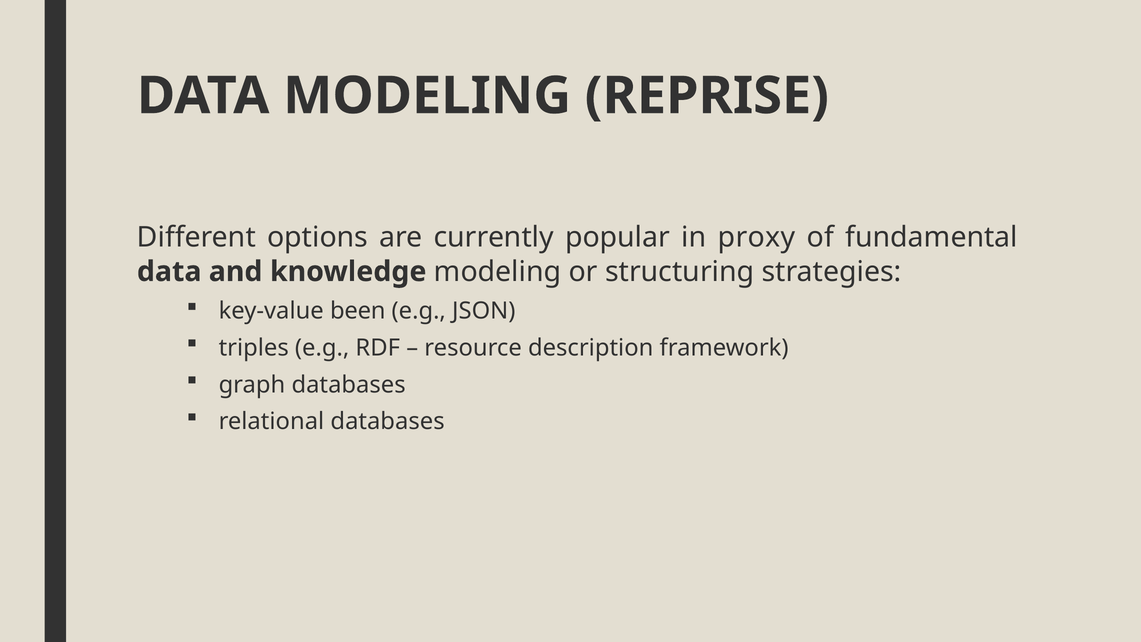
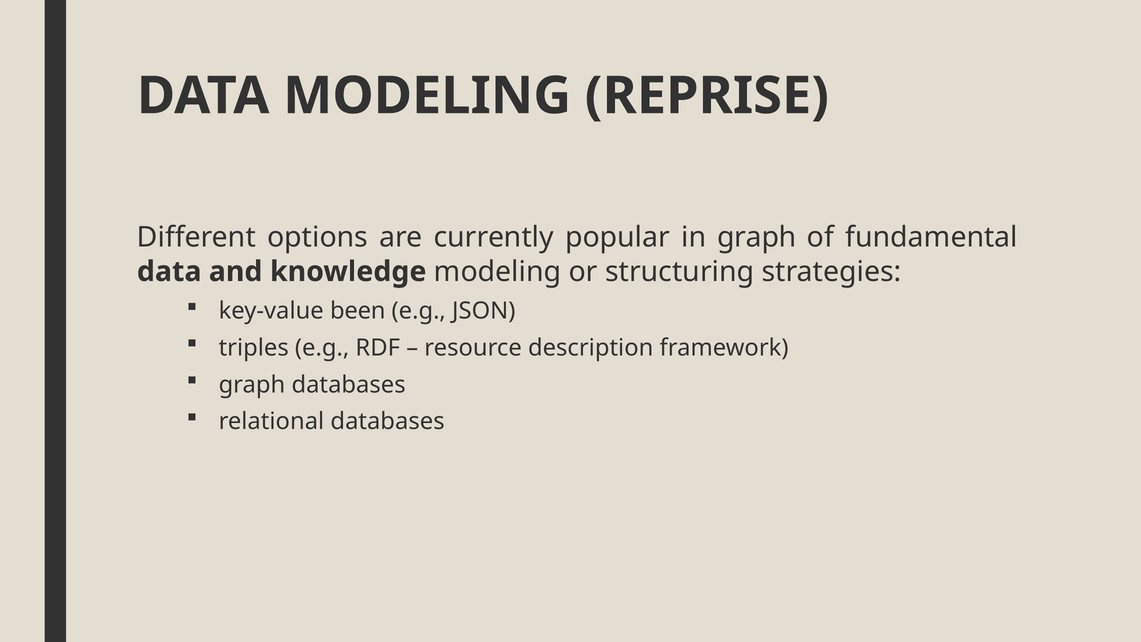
in proxy: proxy -> graph
